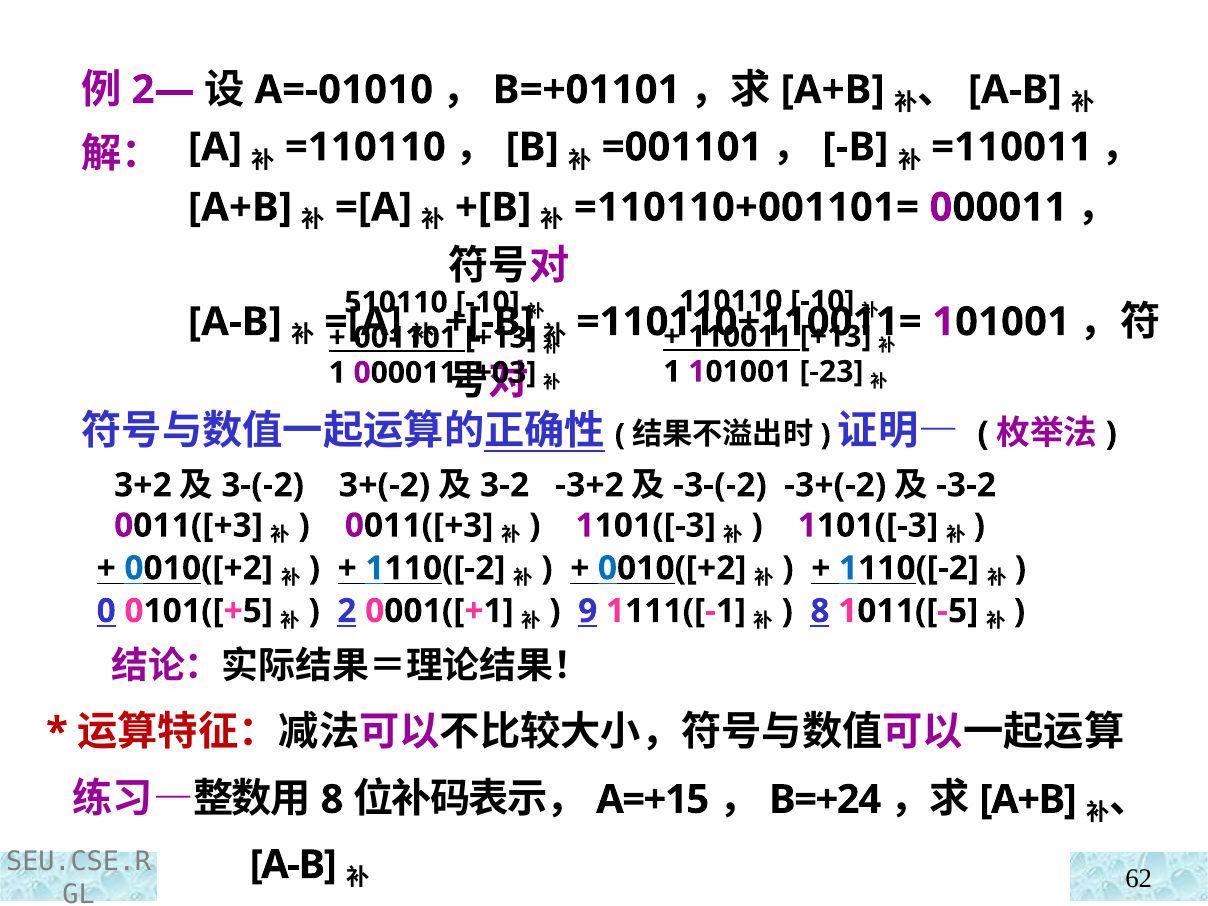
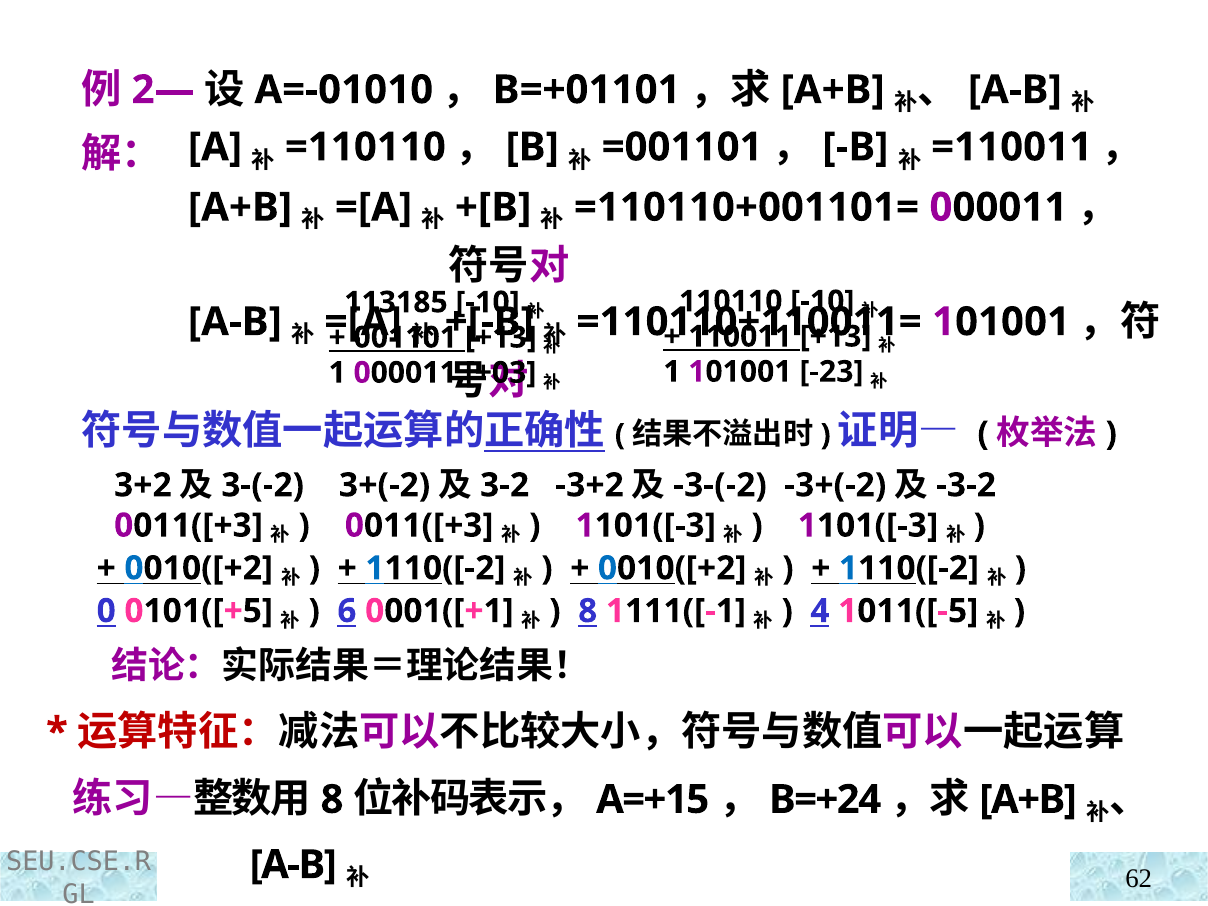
510110: 510110 -> 113185
2: 2 -> 6
9 at (588, 611): 9 -> 8
8 at (820, 611): 8 -> 4
